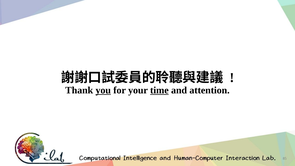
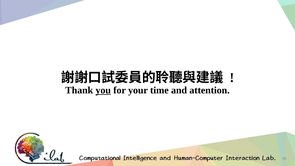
time underline: present -> none
